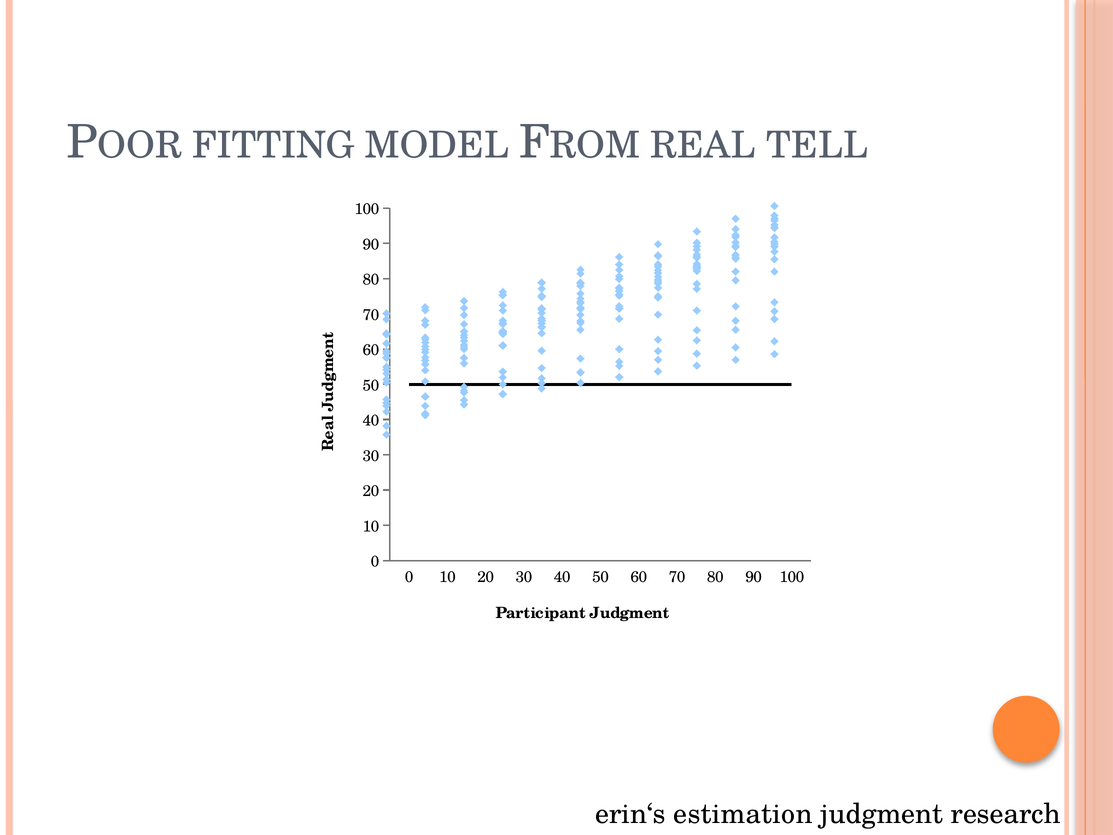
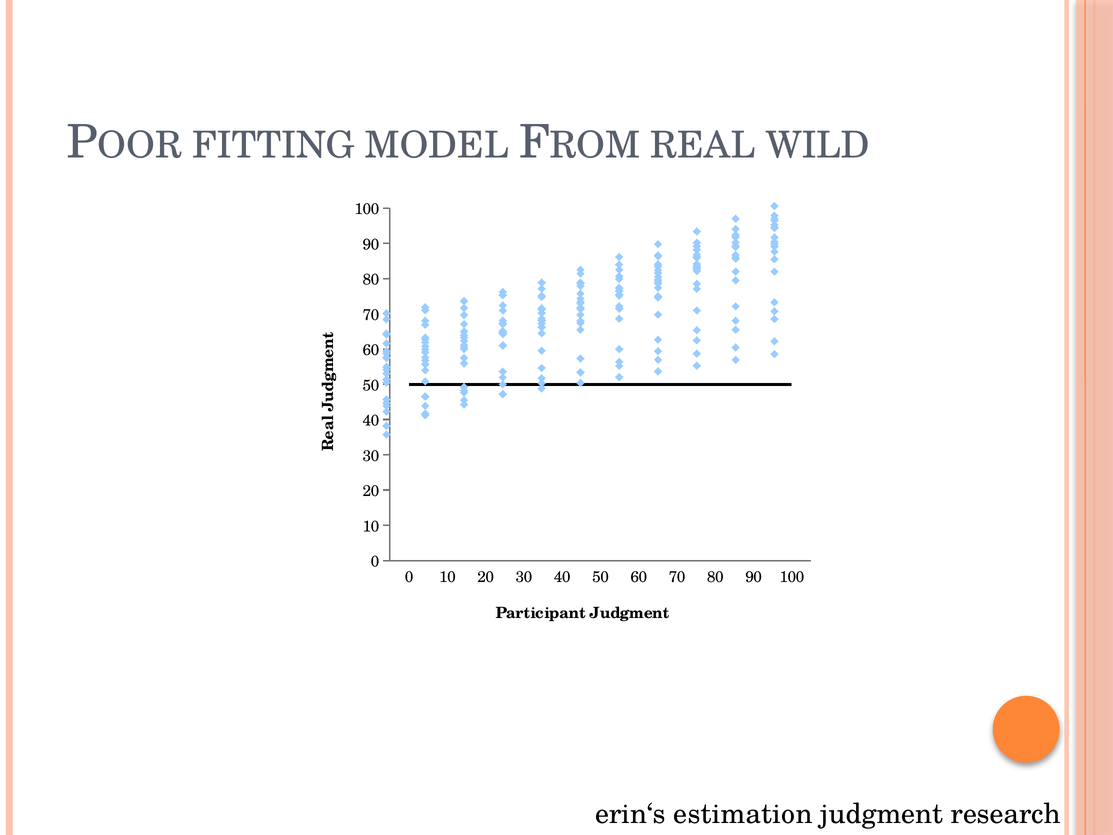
TELL: TELL -> WILD
